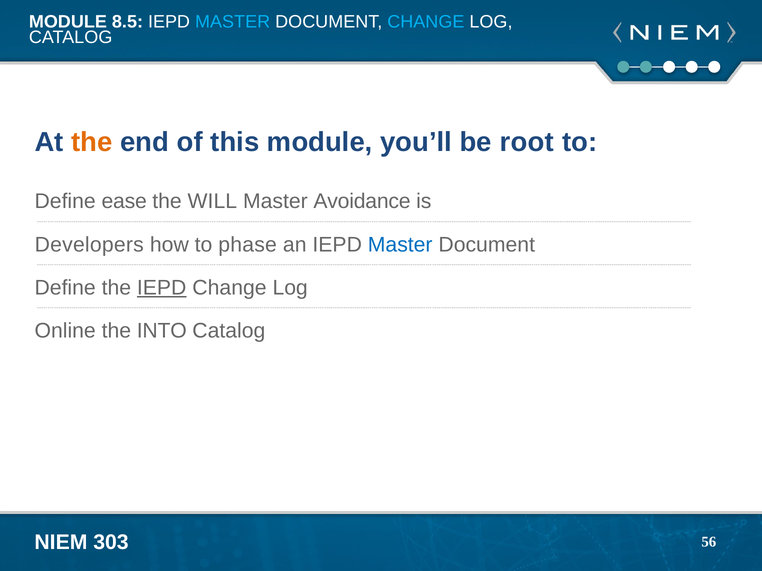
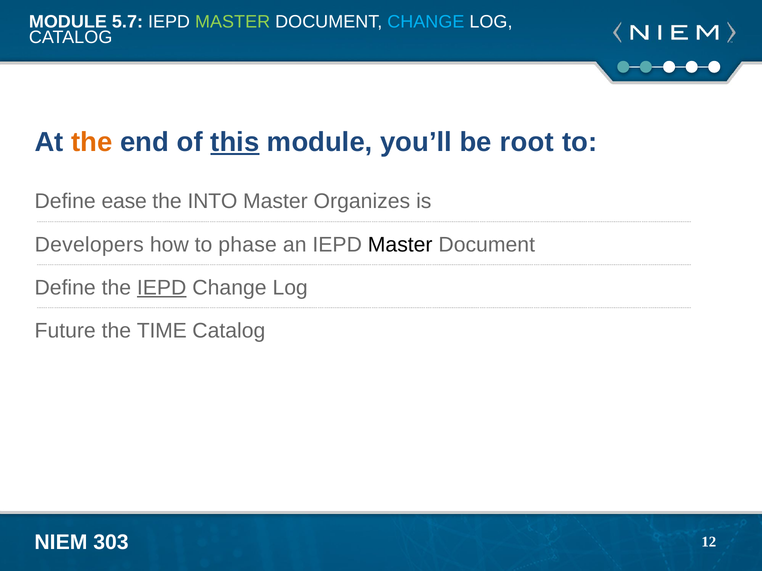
8.5: 8.5 -> 5.7
MASTER at (233, 22) colour: light blue -> light green
this underline: none -> present
WILL: WILL -> INTO
Avoidance: Avoidance -> Organizes
Master at (400, 245) colour: blue -> black
Online: Online -> Future
INTO: INTO -> TIME
56: 56 -> 12
